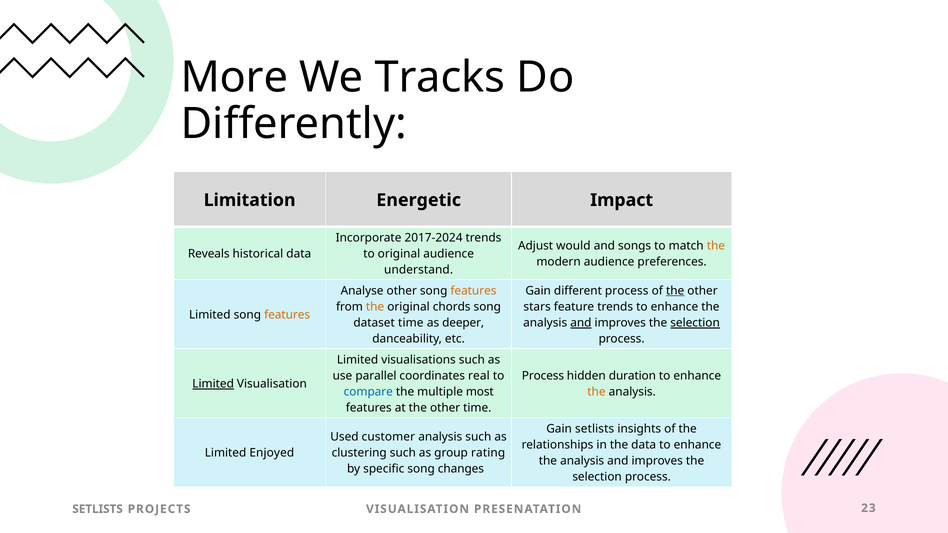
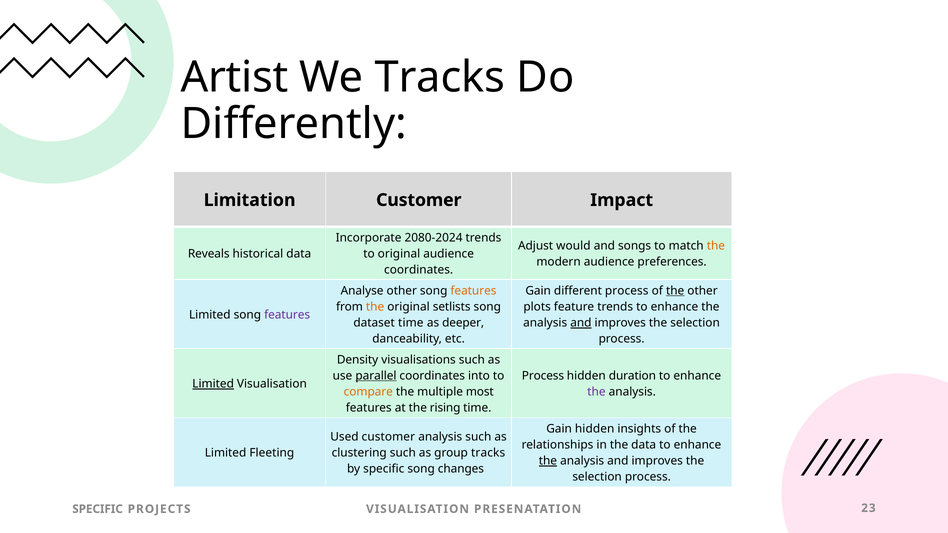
More: More -> Artist
Limitation Energetic: Energetic -> Customer
2017-2024: 2017-2024 -> 2080-2024
understand at (419, 270): understand -> coordinates
chords: chords -> setlists
stars: stars -> plots
features at (287, 315) colour: orange -> purple
selection at (695, 323) underline: present -> none
Limited at (358, 360): Limited -> Density
parallel underline: none -> present
real: real -> into
compare colour: blue -> orange
the at (596, 392) colour: orange -> purple
at the other: other -> rising
Gain setlists: setlists -> hidden
Enjoyed: Enjoyed -> Fleeting
group rating: rating -> tracks
the at (548, 461) underline: none -> present
SETLISTS at (98, 509): SETLISTS -> SPECIFIC
